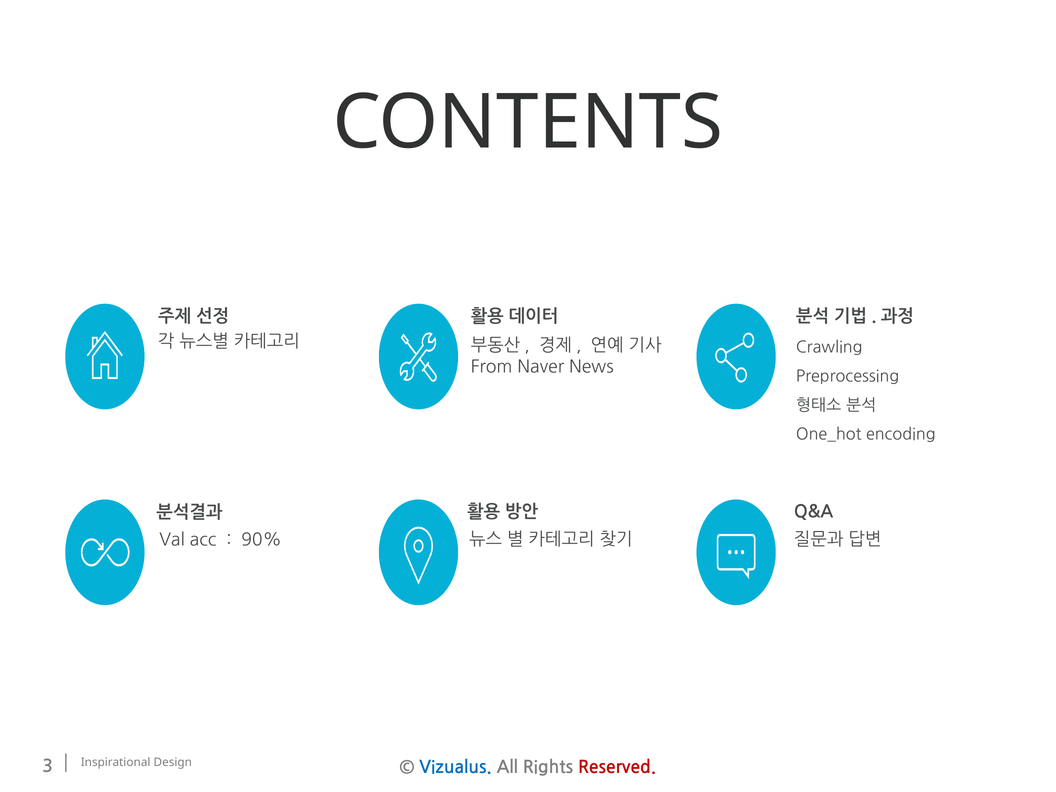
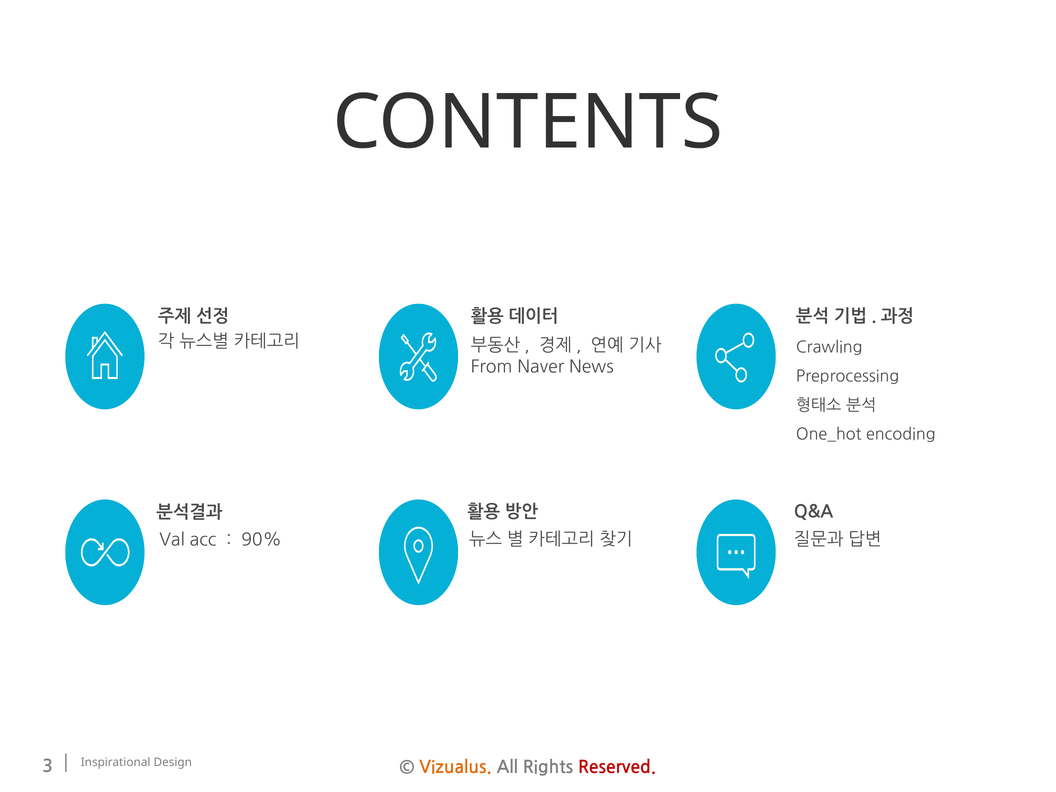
Vizualus colour: blue -> orange
